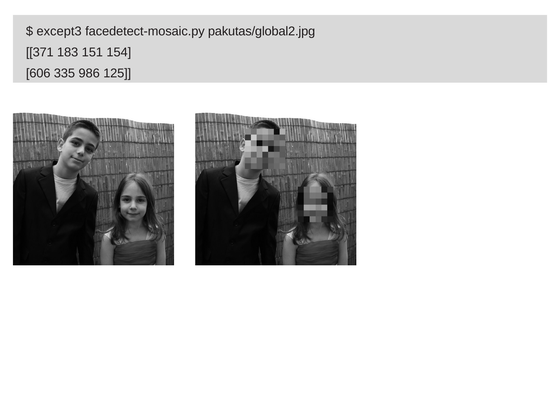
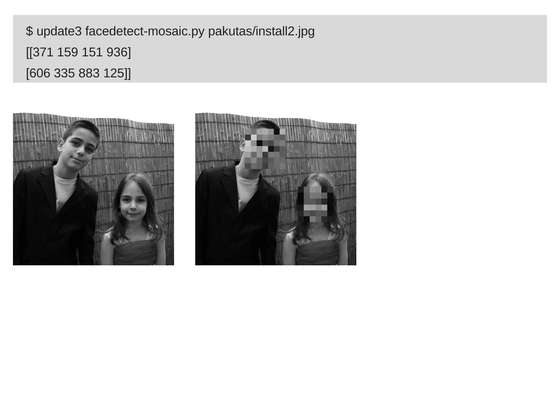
except3: except3 -> update3
pakutas/global2.jpg: pakutas/global2.jpg -> pakutas/install2.jpg
183: 183 -> 159
154: 154 -> 936
986: 986 -> 883
